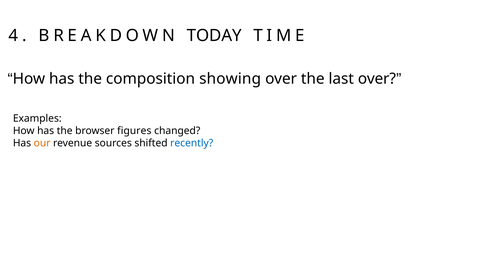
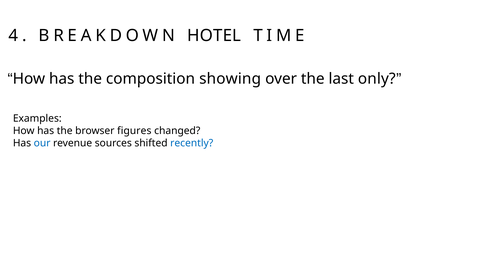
TODAY: TODAY -> HOTEL
last over: over -> only
our colour: orange -> blue
